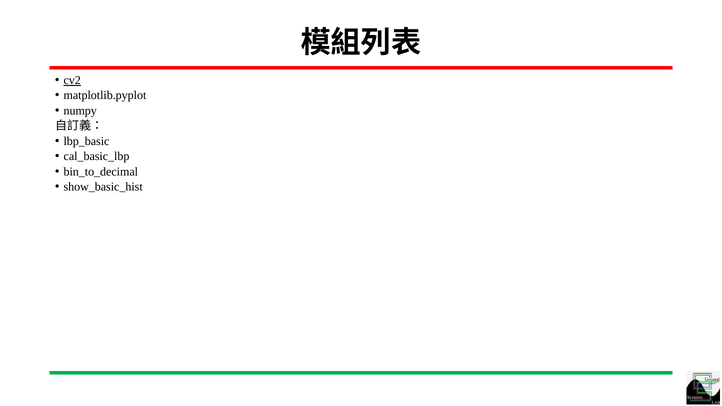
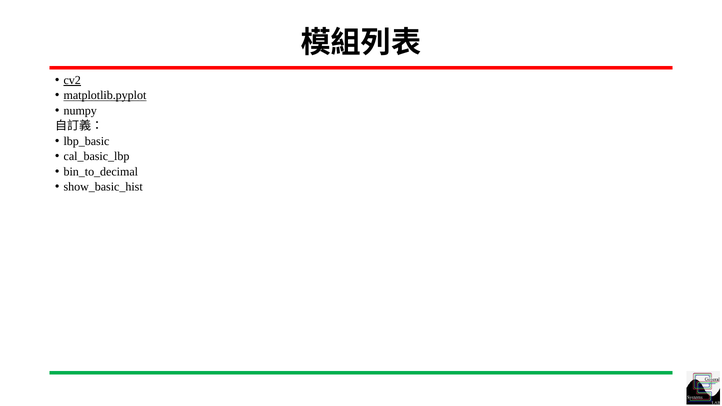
matplotlib.pyplot underline: none -> present
